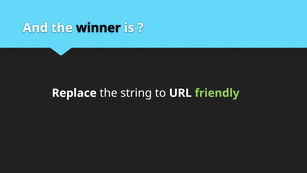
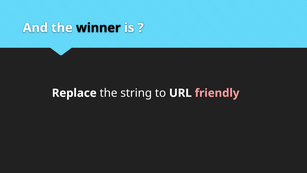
friendly colour: light green -> pink
